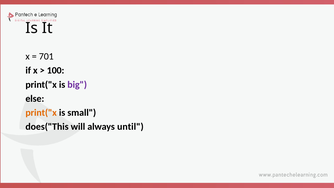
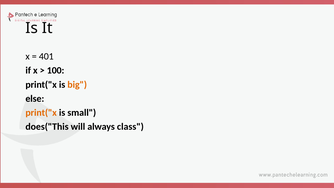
701: 701 -> 401
big colour: purple -> orange
until: until -> class
